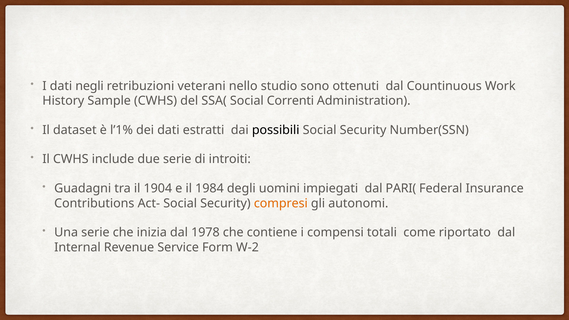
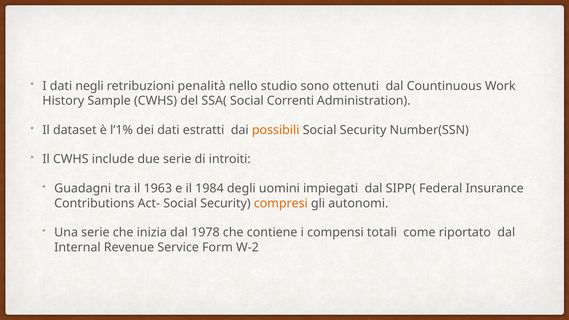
veterani: veterani -> penalità
possibili colour: black -> orange
1904: 1904 -> 1963
PARI(: PARI( -> SIPP(
